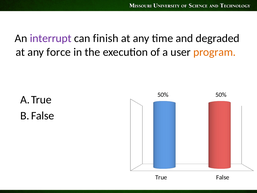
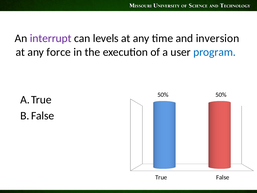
finish: finish -> levels
degraded: degraded -> inversion
program colour: orange -> blue
